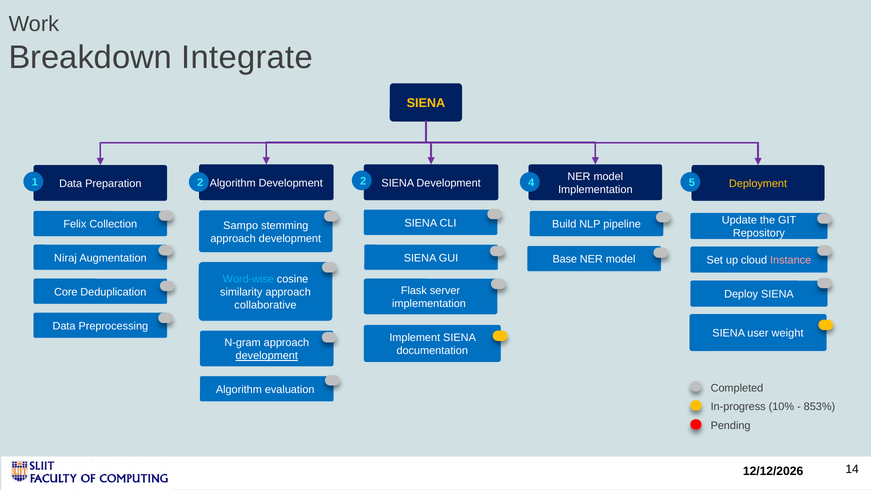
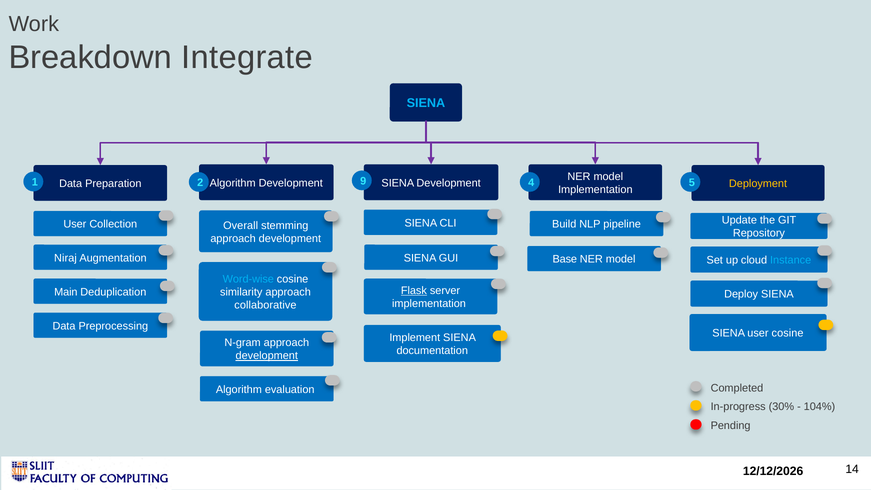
SIENA at (426, 103) colour: yellow -> light blue
2 2: 2 -> 9
Felix at (75, 224): Felix -> User
Sampo: Sampo -> Overall
Instance colour: pink -> light blue
Flask underline: none -> present
Core: Core -> Main
user weight: weight -> cosine
10%: 10% -> 30%
853%: 853% -> 104%
